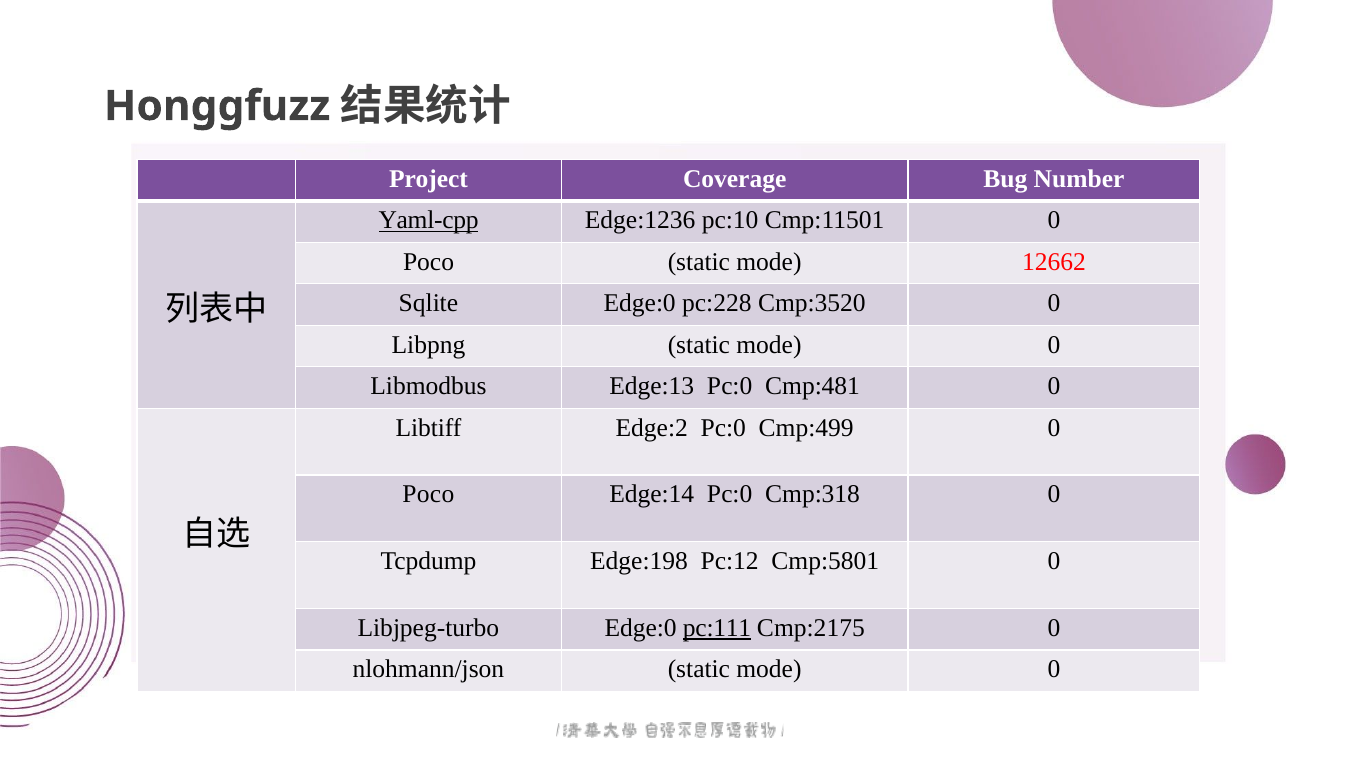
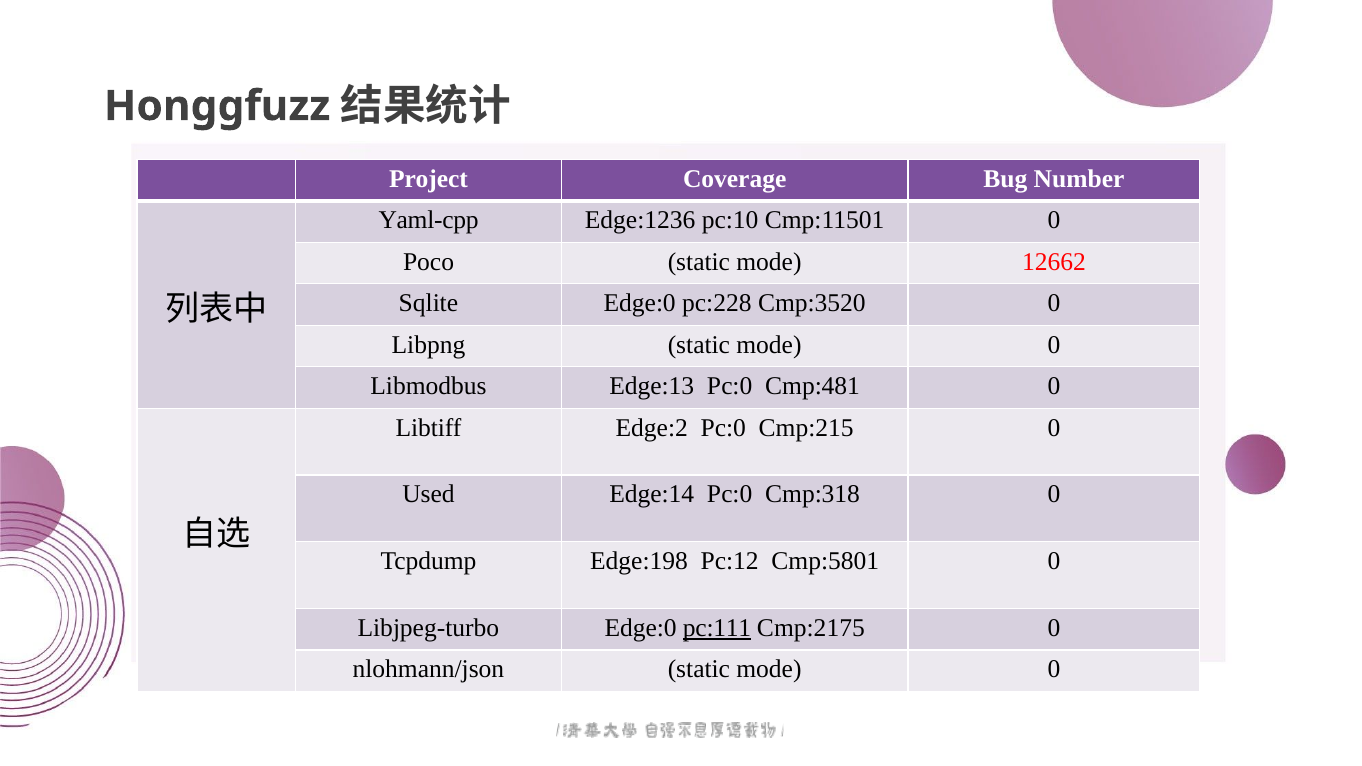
Yaml-cpp underline: present -> none
Cmp:499: Cmp:499 -> Cmp:215
Poco at (428, 494): Poco -> Used
